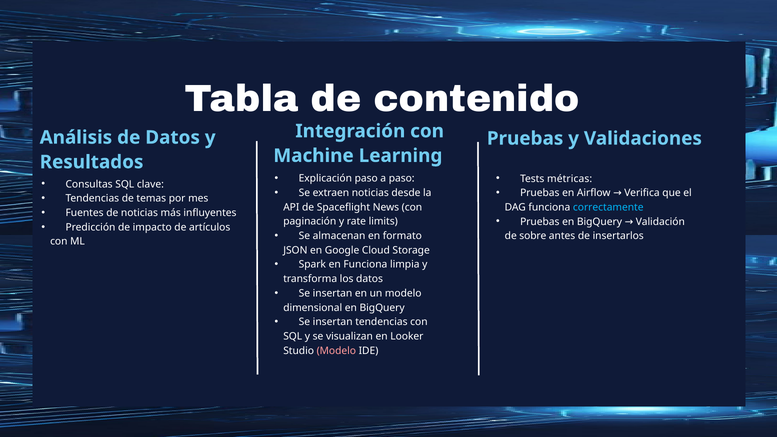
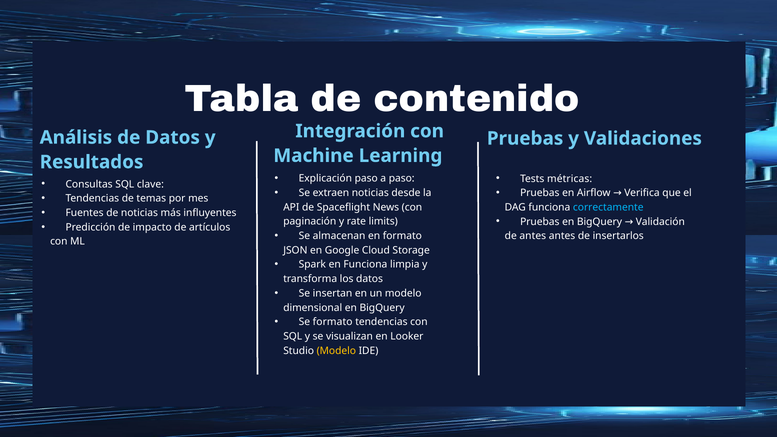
de sobre: sobre -> antes
insertan at (333, 322): insertan -> formato
Modelo at (336, 351) colour: pink -> yellow
